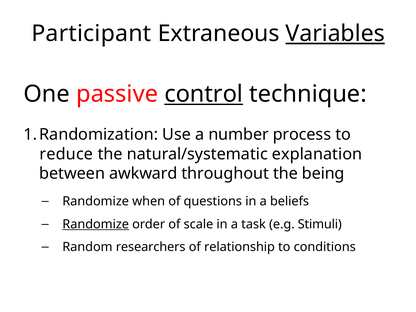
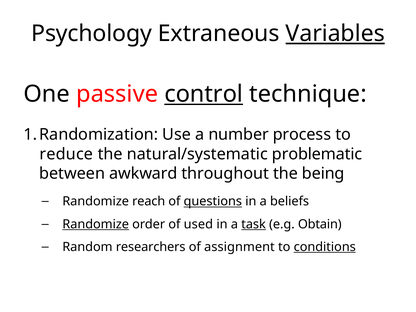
Participant: Participant -> Psychology
explanation: explanation -> problematic
when: when -> reach
questions underline: none -> present
scale: scale -> used
task underline: none -> present
Stimuli: Stimuli -> Obtain
relationship: relationship -> assignment
conditions underline: none -> present
